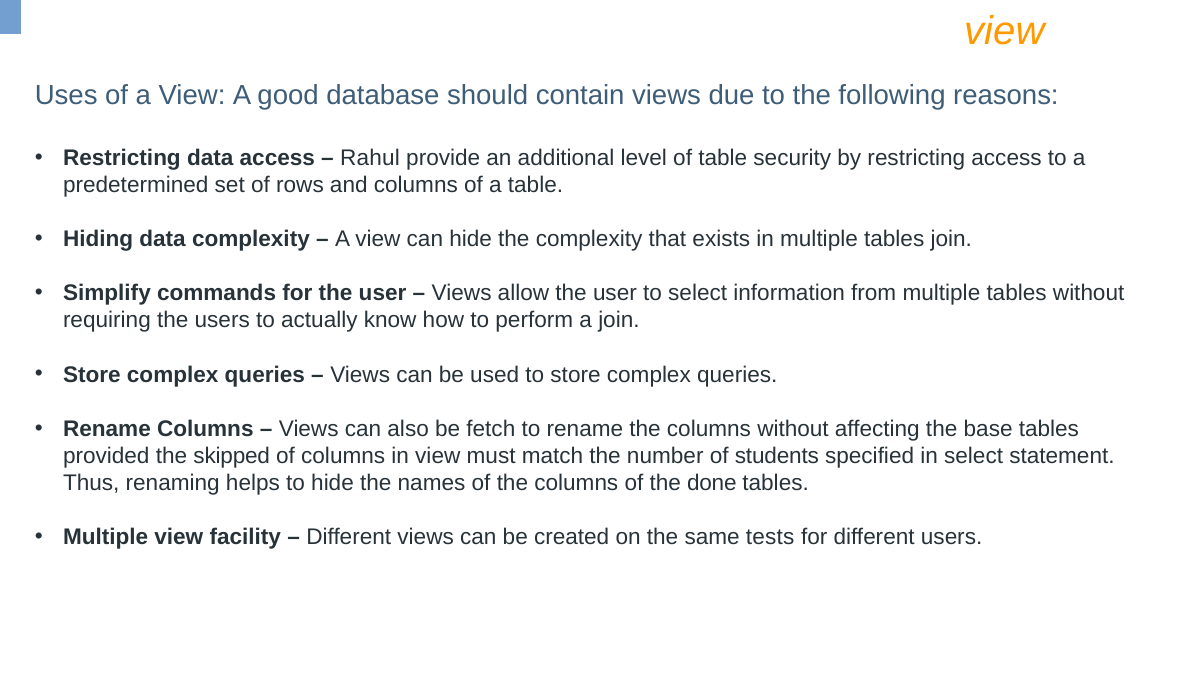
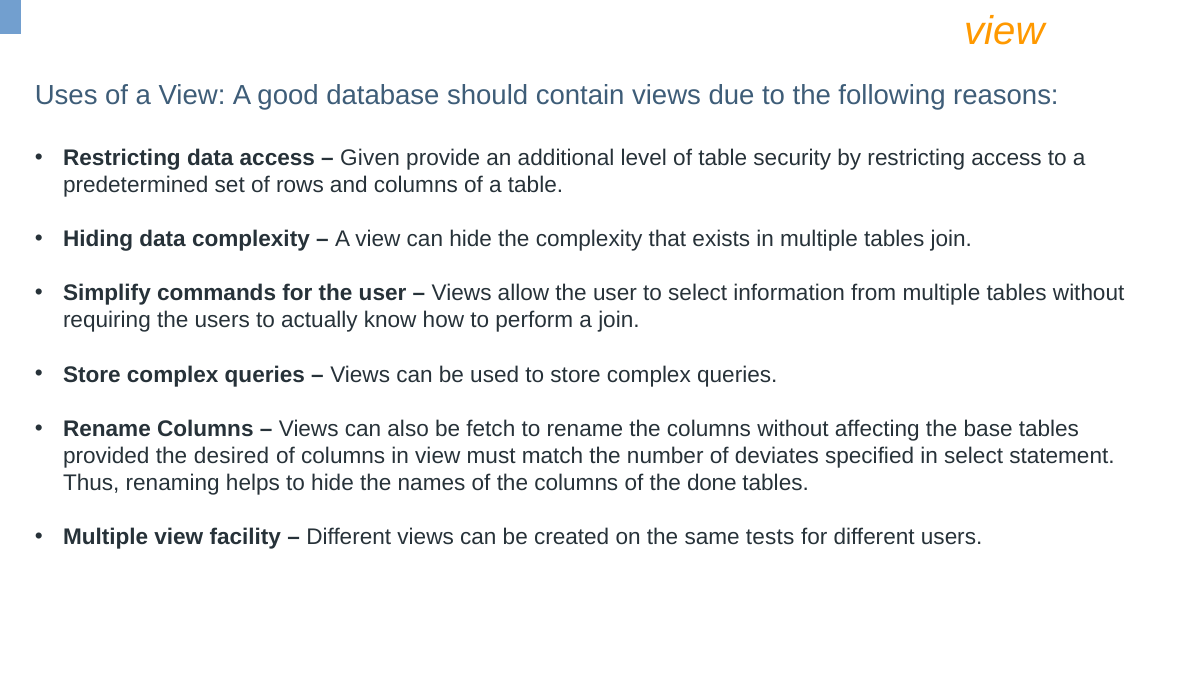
Rahul: Rahul -> Given
skipped: skipped -> desired
students: students -> deviates
